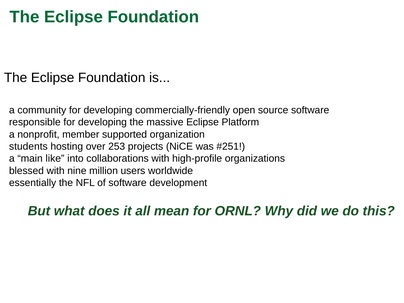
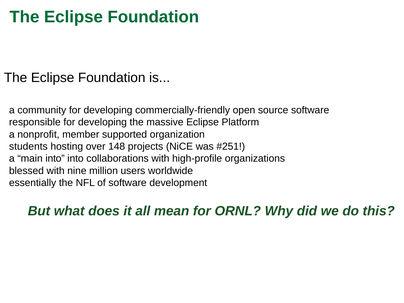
253: 253 -> 148
main like: like -> into
